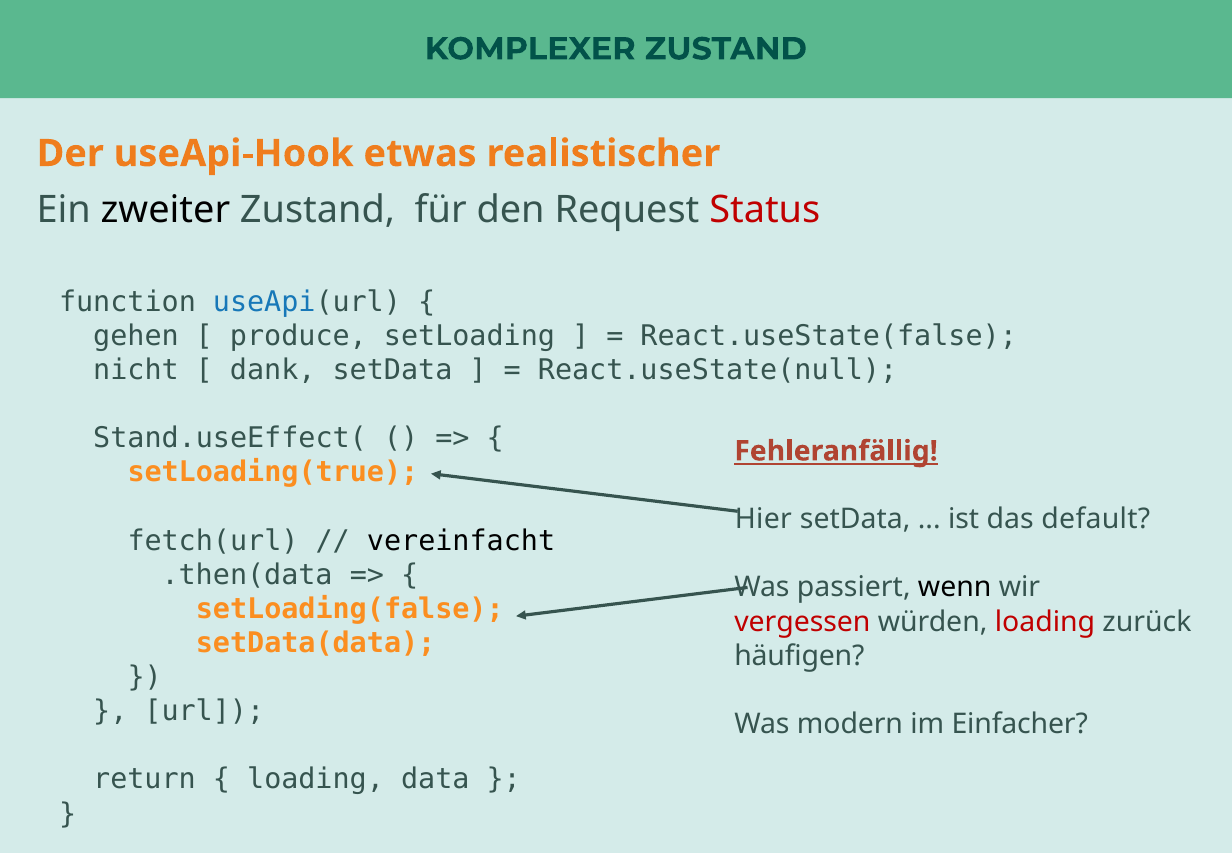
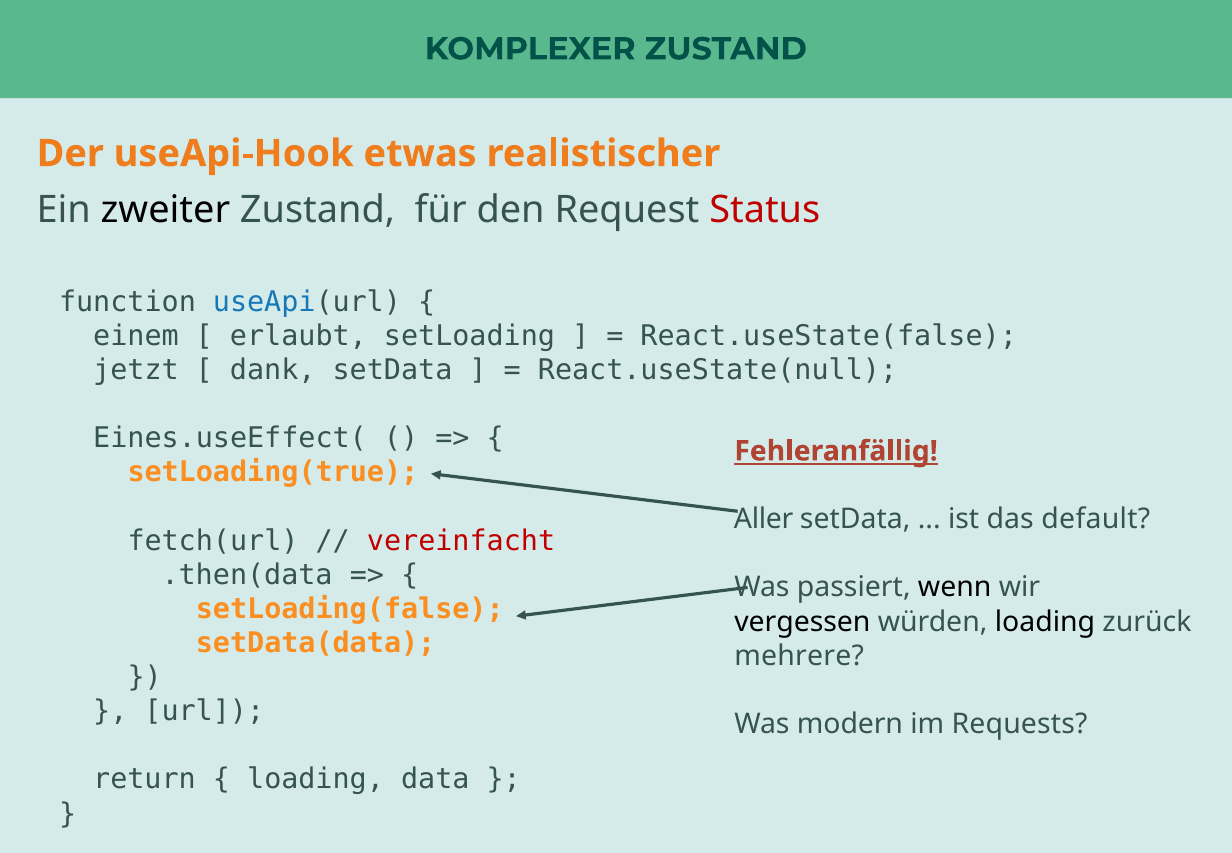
gehen: gehen -> einem
produce: produce -> erlaubt
nicht: nicht -> jetzt
Stand.useEffect(: Stand.useEffect( -> Eines.useEffect(
Hier: Hier -> Aller
vereinfacht colour: black -> red
vergessen colour: red -> black
loading at (1045, 622) colour: red -> black
häufigen: häufigen -> mehrere
Einfacher: Einfacher -> Requests
